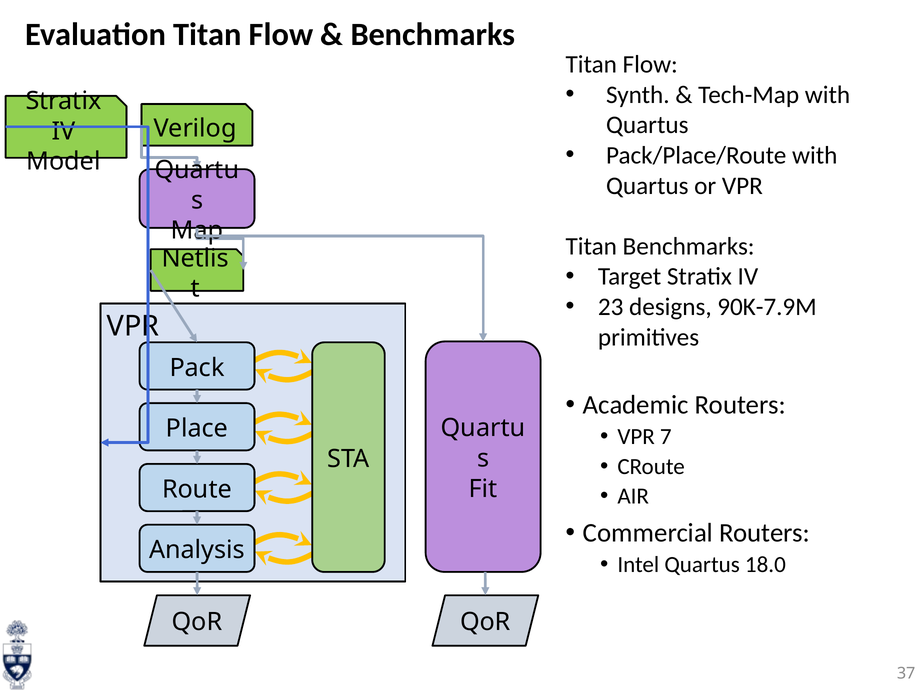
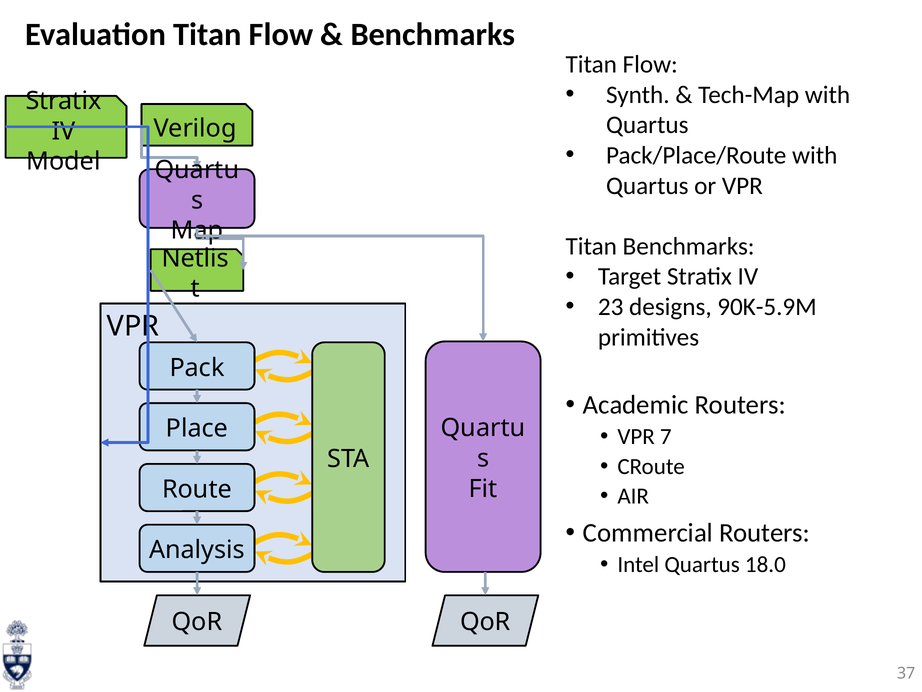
90K-7.9M: 90K-7.9M -> 90K-5.9M
